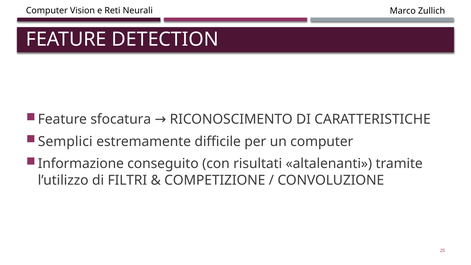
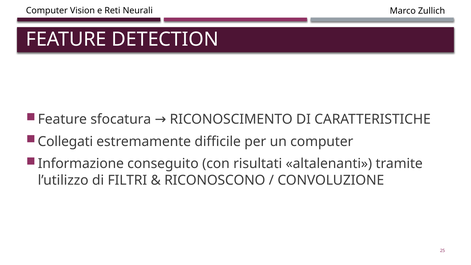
Semplici: Semplici -> Collegati
COMPETIZIONE: COMPETIZIONE -> RICONOSCONO
